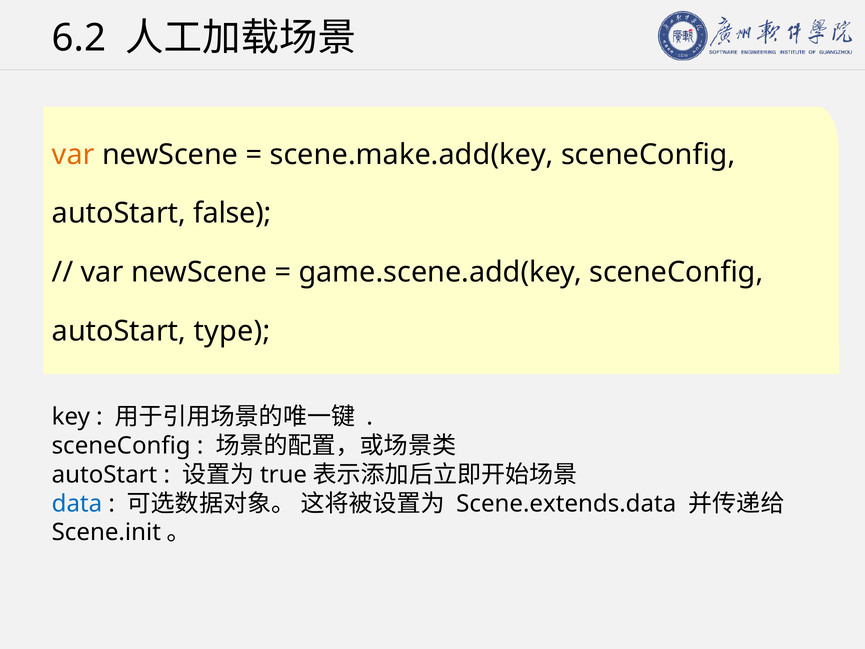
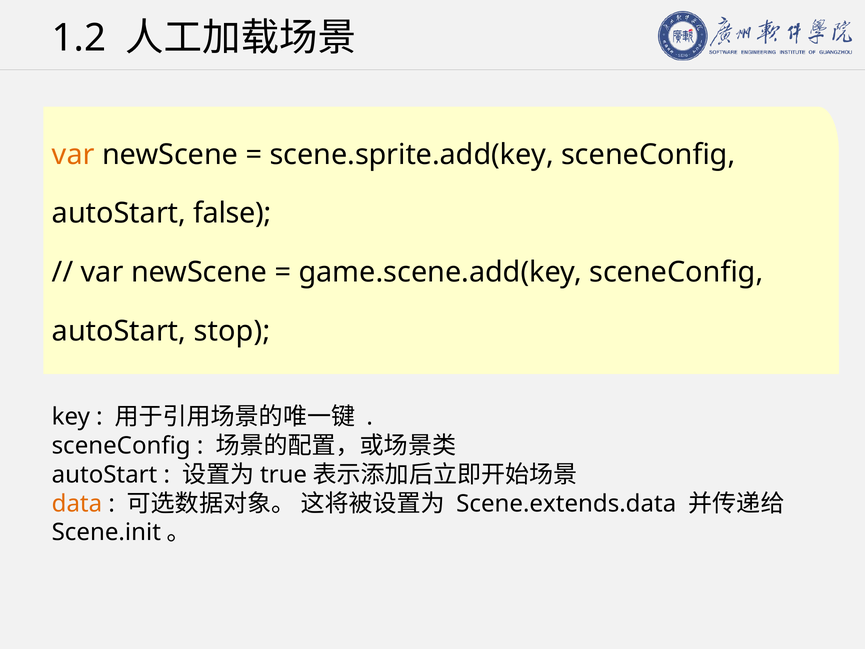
6.2: 6.2 -> 1.2
scene.make.add(key: scene.make.add(key -> scene.sprite.add(key
type: type -> stop
data colour: blue -> orange
